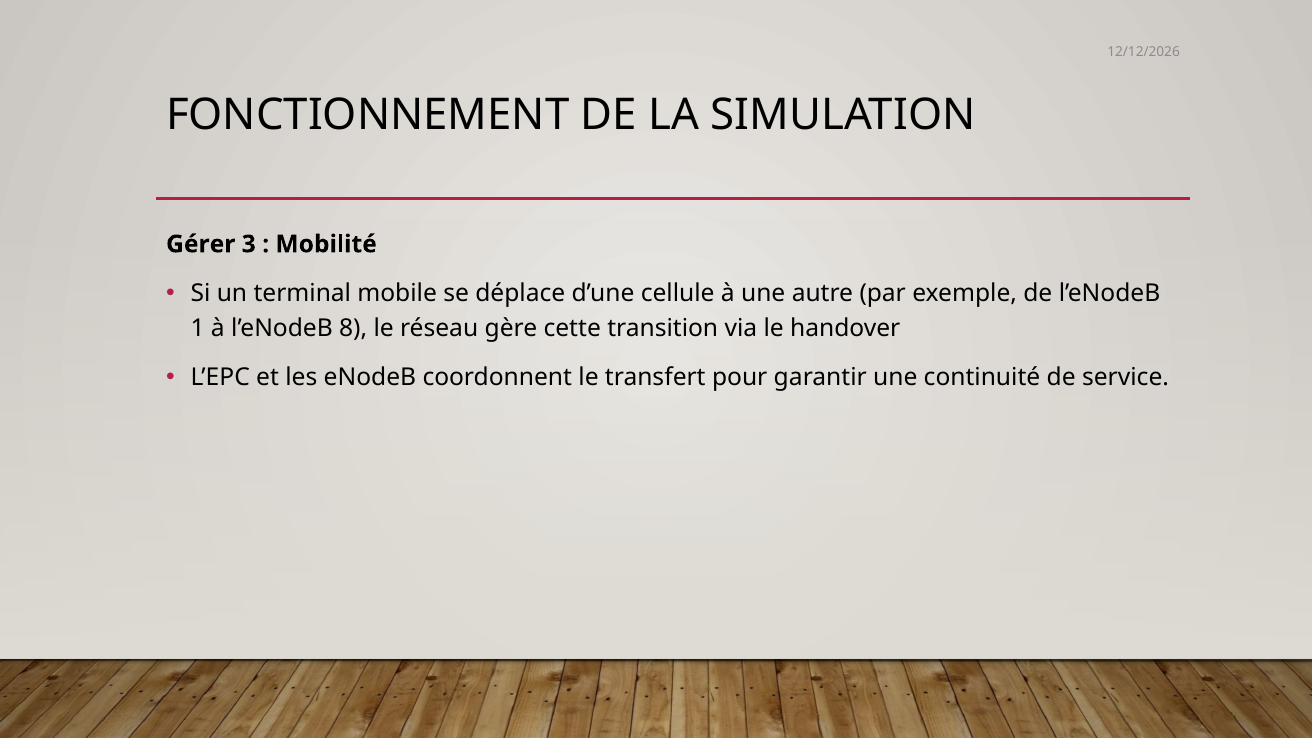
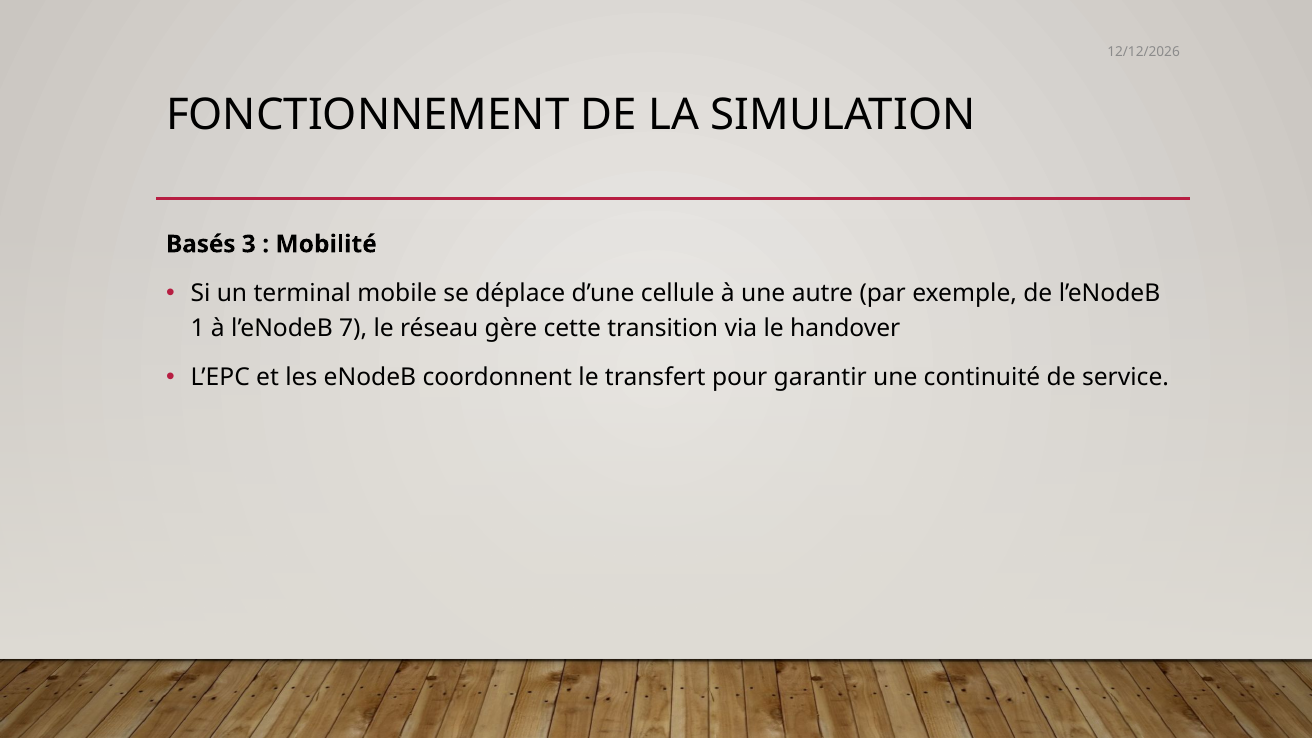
Gérer: Gérer -> Basés
8: 8 -> 7
